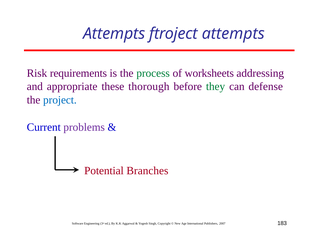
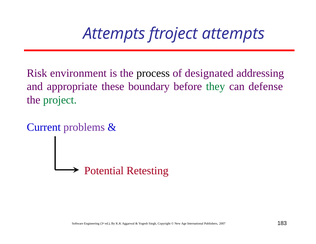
requirements: requirements -> environment
process colour: green -> black
worksheets: worksheets -> designated
thorough: thorough -> boundary
project colour: blue -> green
Branches: Branches -> Retesting
